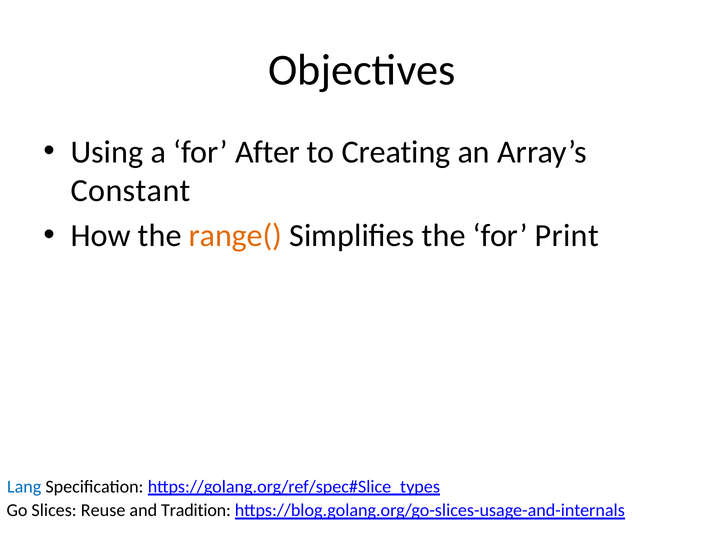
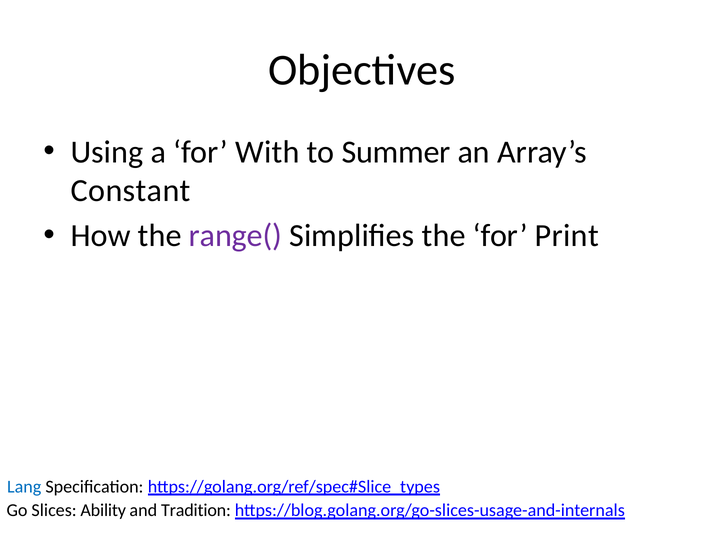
After: After -> With
Creating: Creating -> Summer
range( colour: orange -> purple
Reuse: Reuse -> Ability
